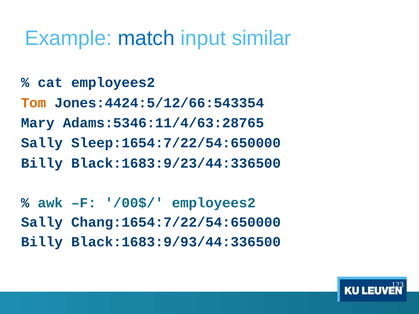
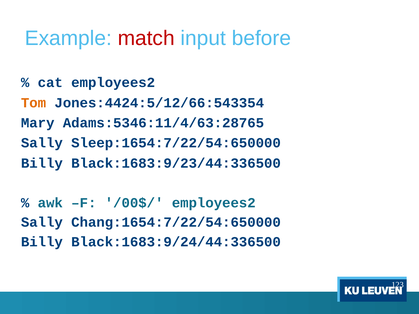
match colour: blue -> red
similar: similar -> before
Black:1683:9/93/44:336500: Black:1683:9/93/44:336500 -> Black:1683:9/24/44:336500
